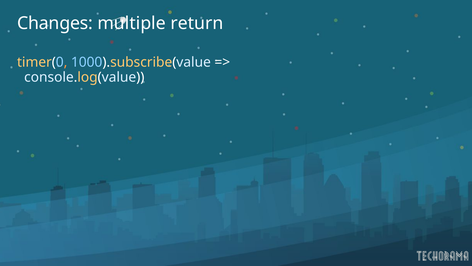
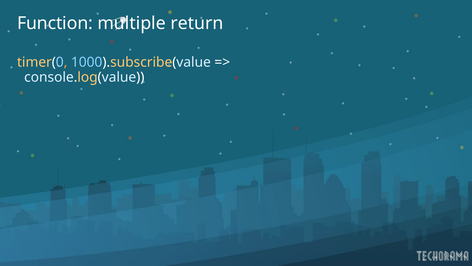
Changes: Changes -> Function
